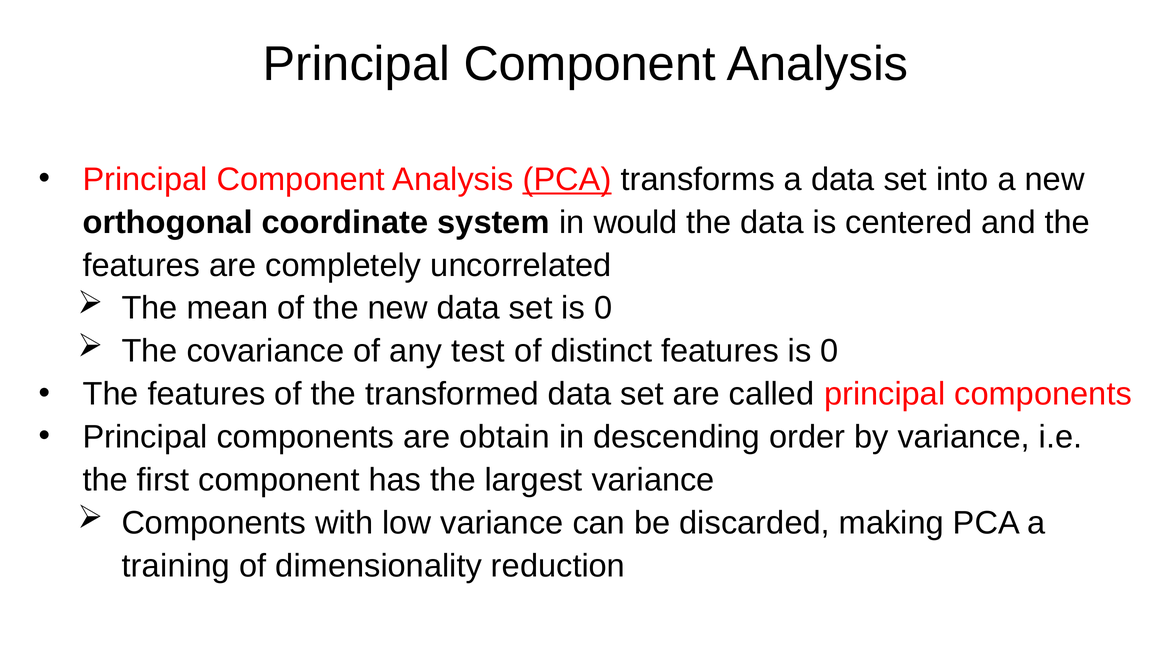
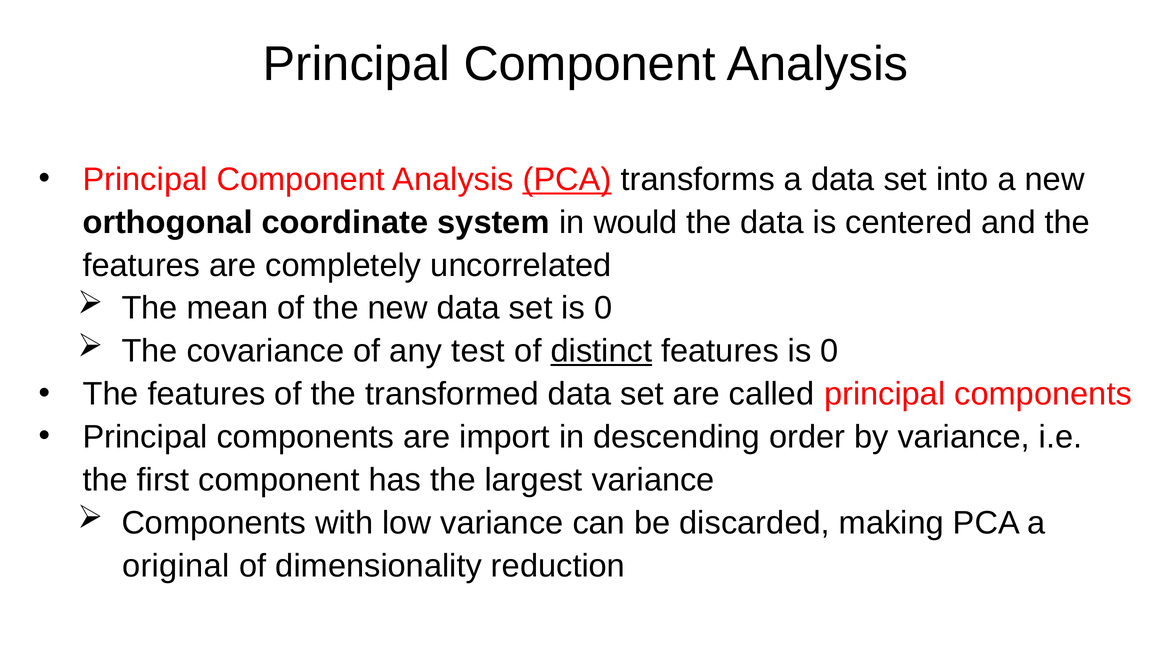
distinct underline: none -> present
obtain: obtain -> import
training: training -> original
